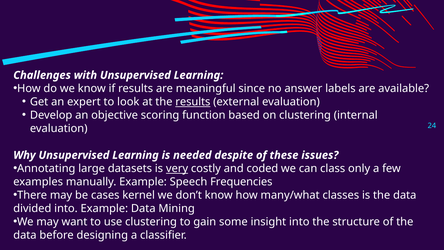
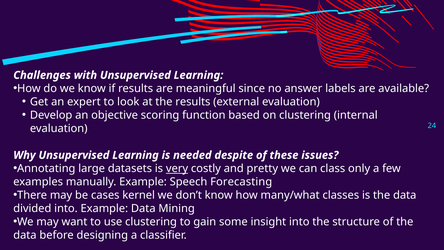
results at (193, 102) underline: present -> none
coded: coded -> pretty
Frequencies: Frequencies -> Forecasting
